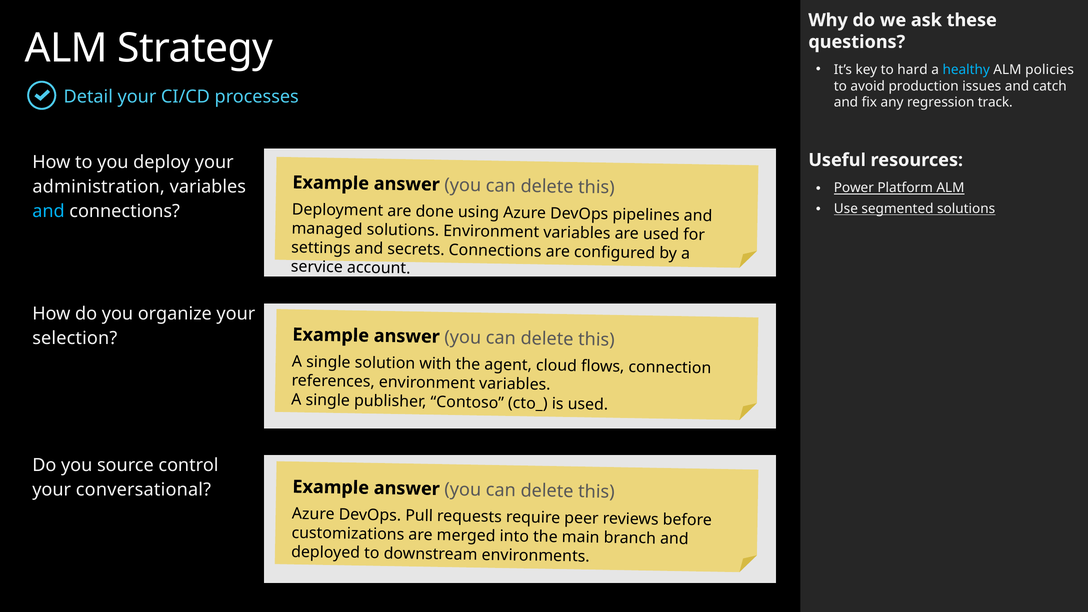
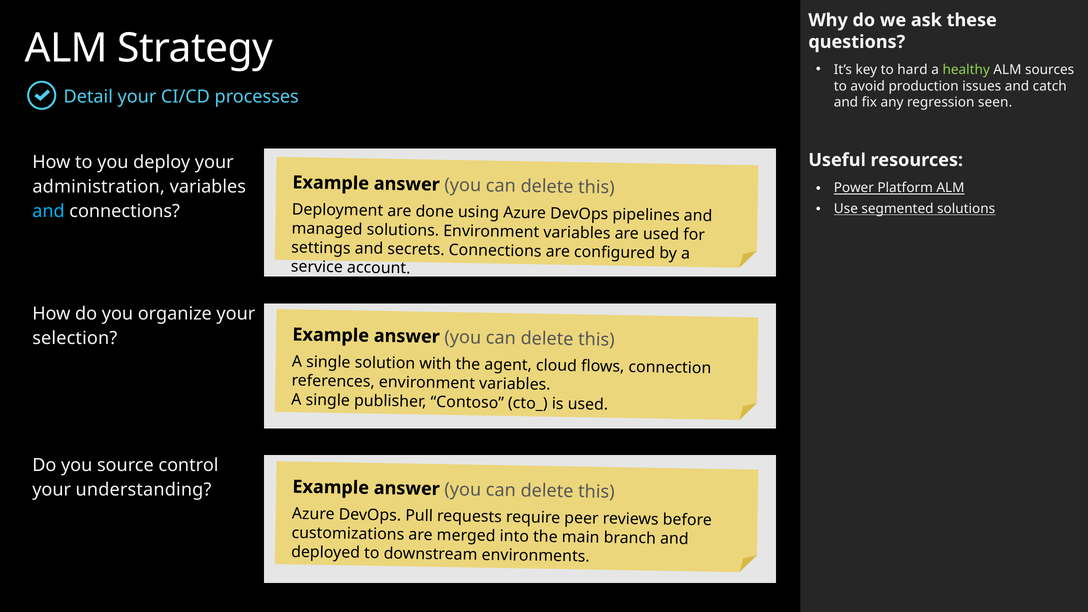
healthy colour: light blue -> light green
policies: policies -> sources
track: track -> seen
conversational: conversational -> understanding
